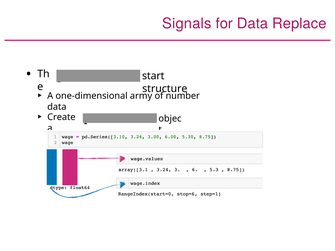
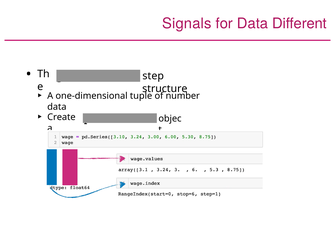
Replace: Replace -> Different
start: start -> step
army: army -> tuple
